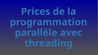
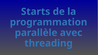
Prices: Prices -> Starts
